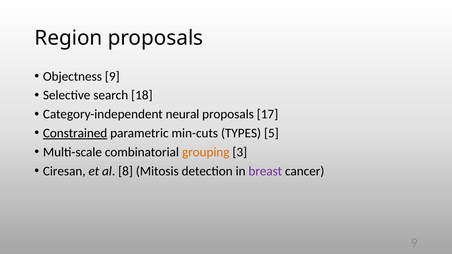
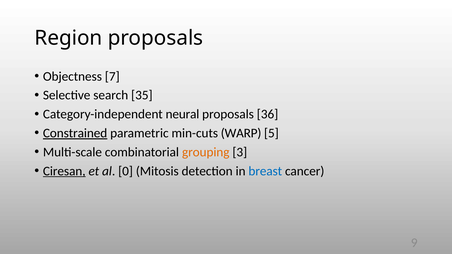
Objectness 9: 9 -> 7
18: 18 -> 35
17: 17 -> 36
TYPES: TYPES -> WARP
Ciresan underline: none -> present
8: 8 -> 0
breast colour: purple -> blue
